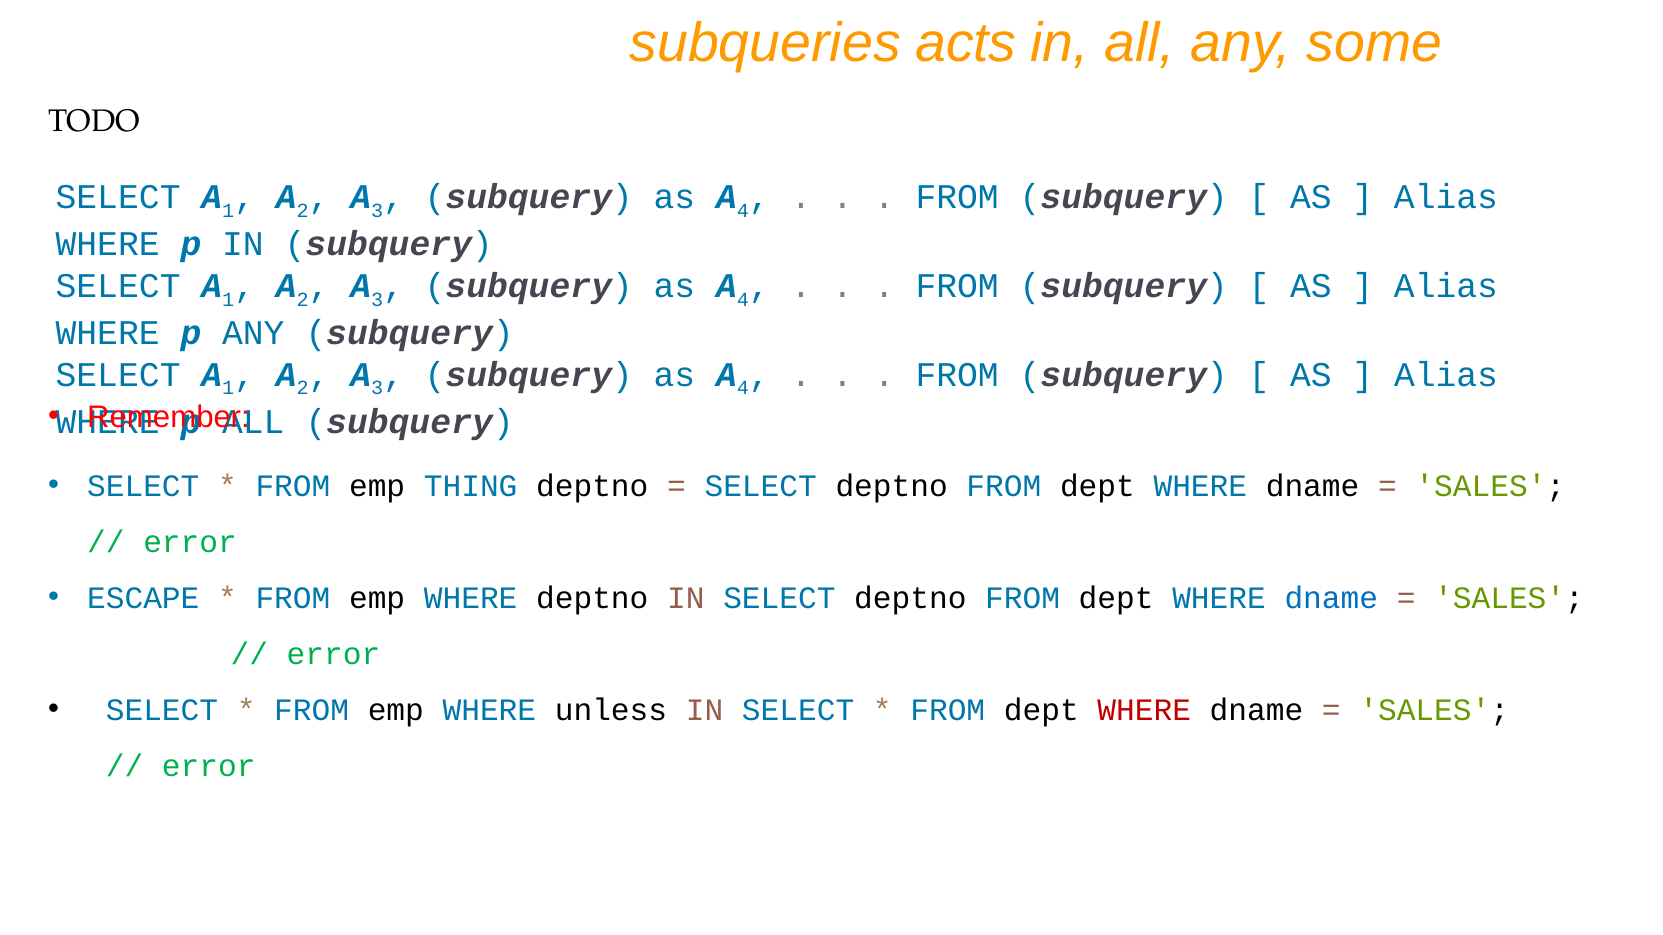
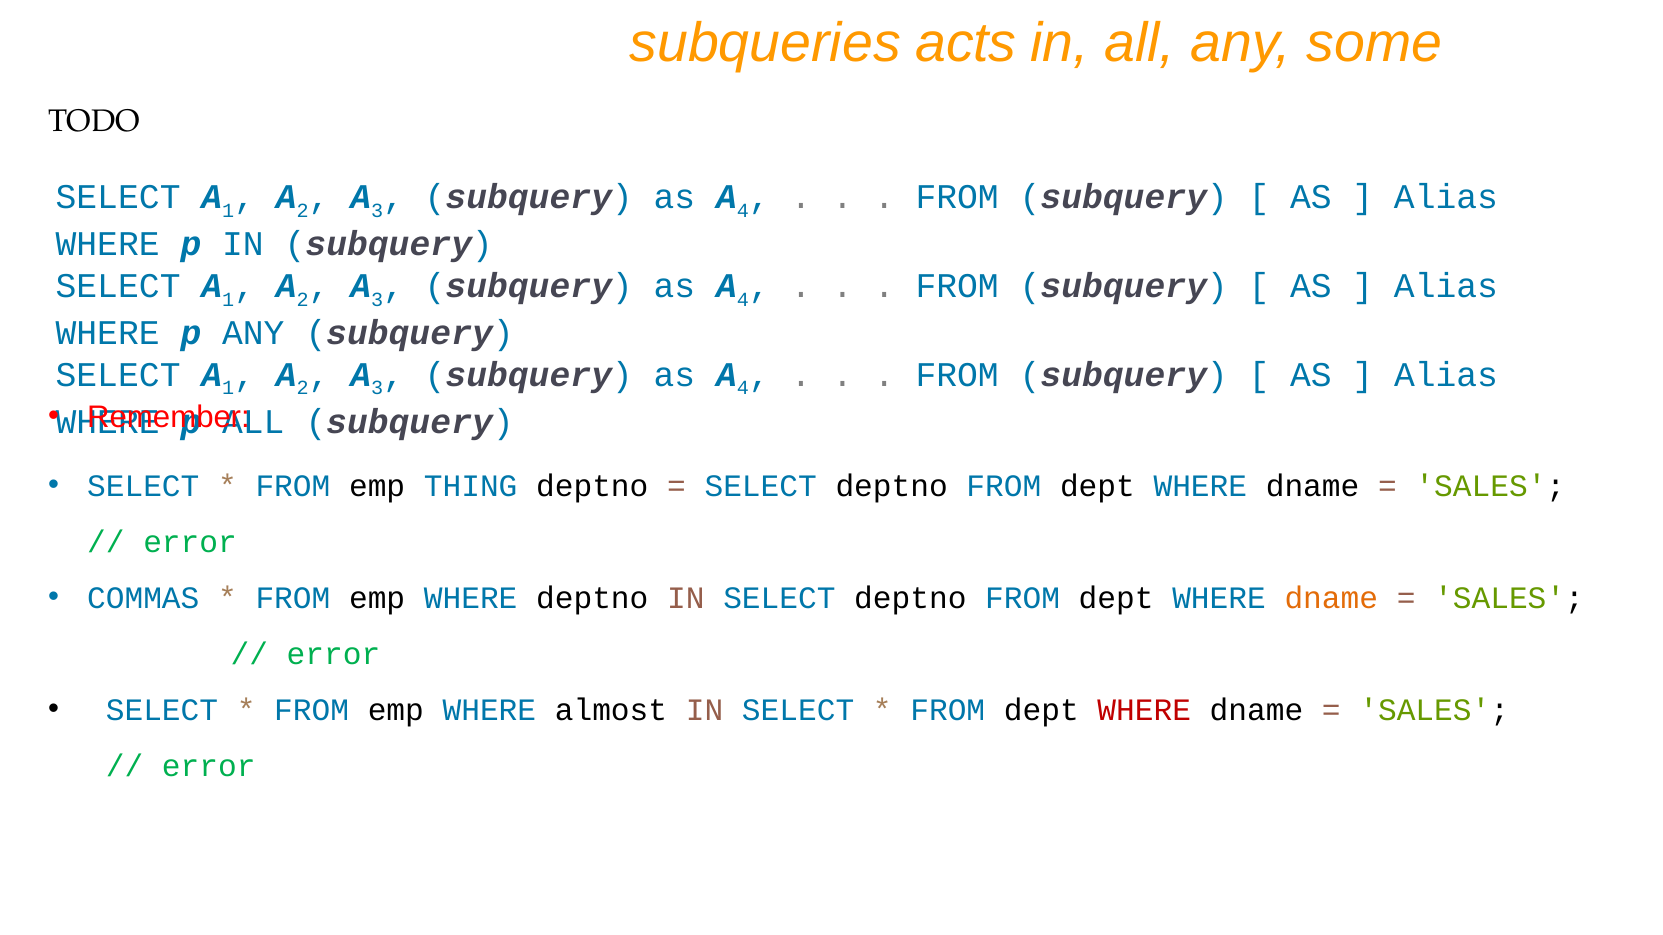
ESCAPE: ESCAPE -> COMMAS
dname at (1331, 598) colour: blue -> orange
unless: unless -> almost
